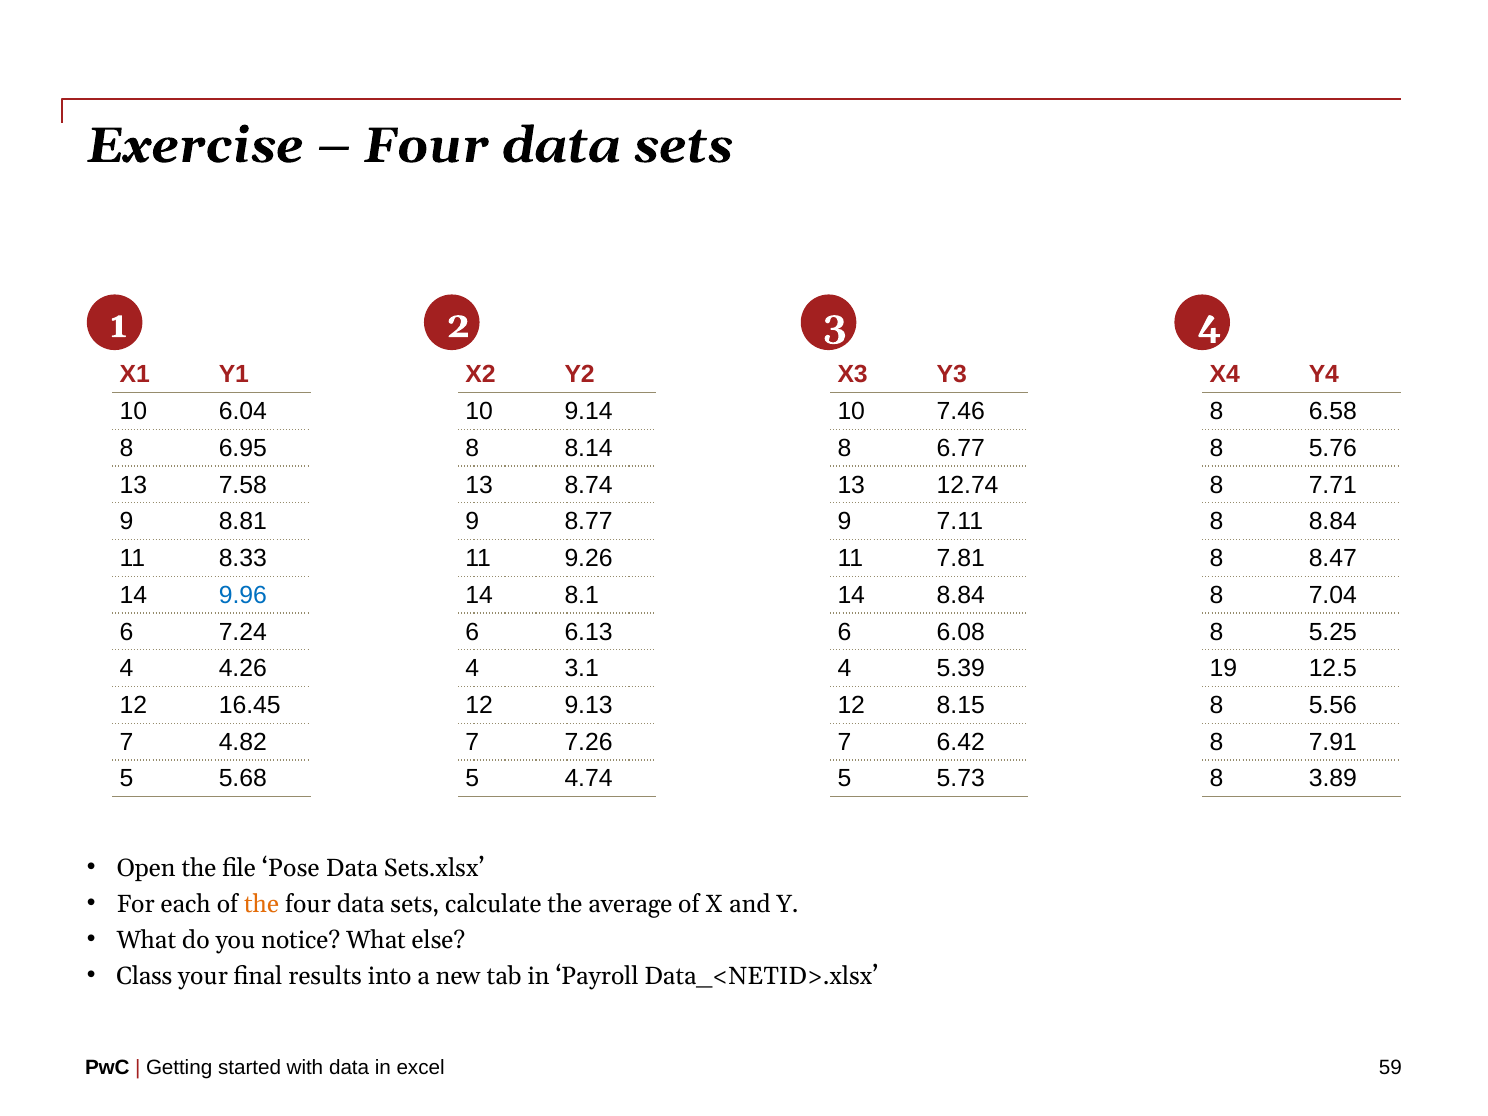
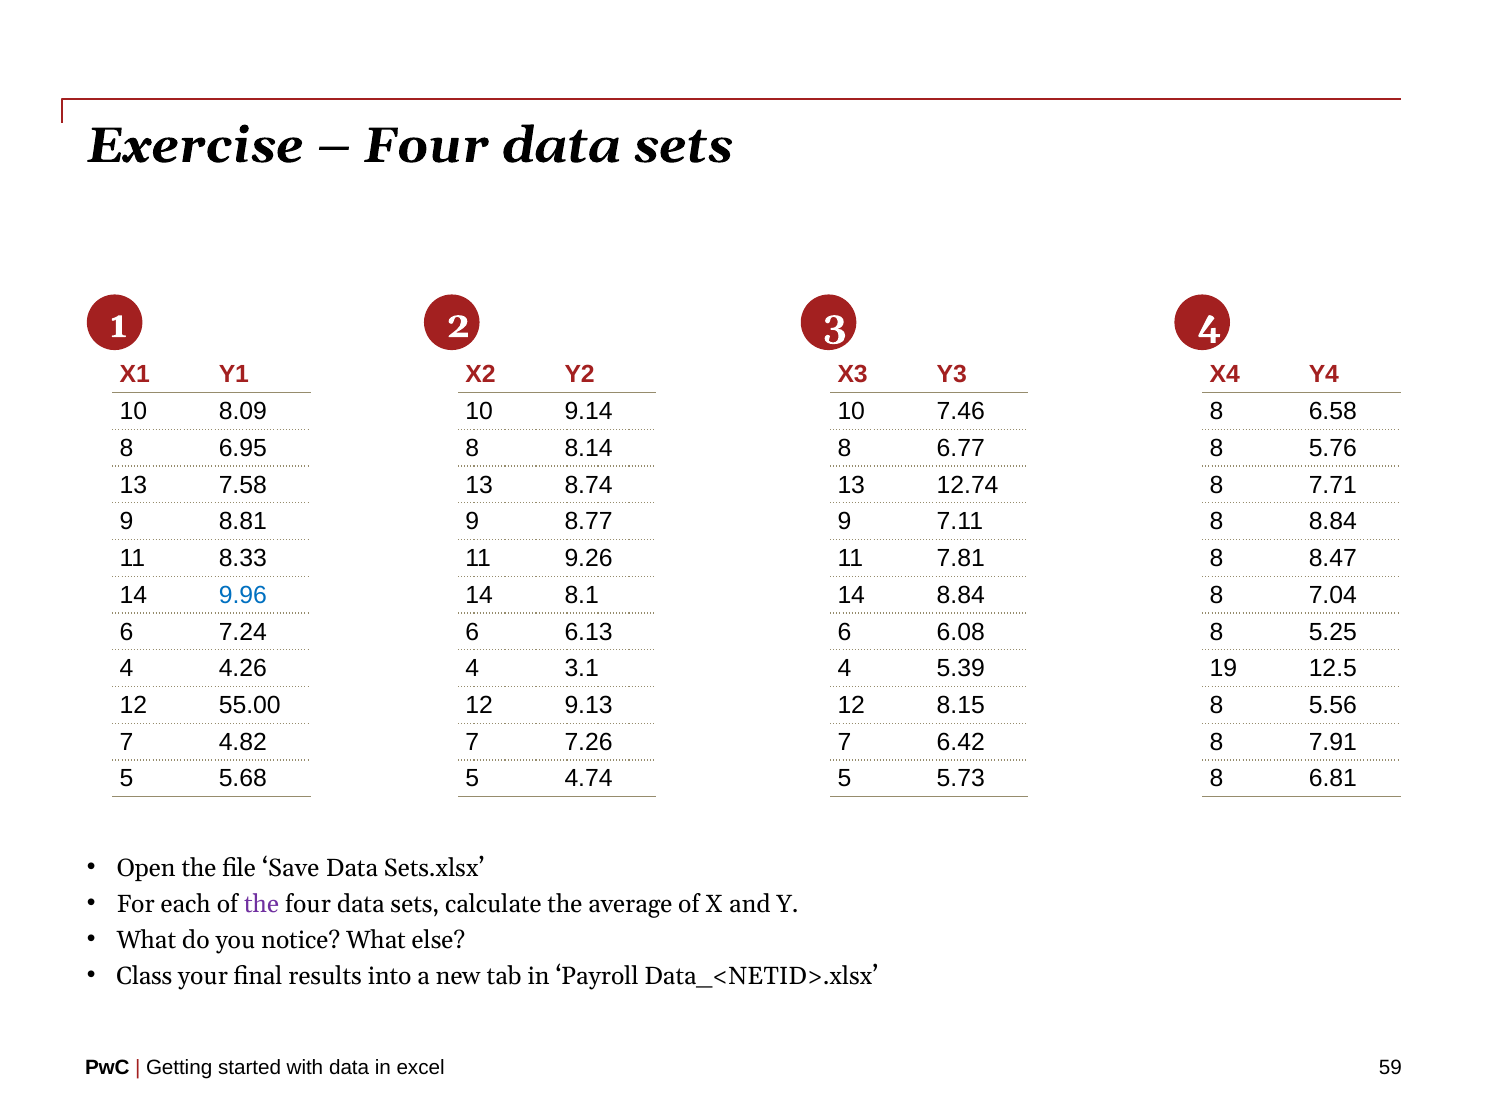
6.04: 6.04 -> 8.09
16.45: 16.45 -> 55.00
3.89: 3.89 -> 6.81
Pose: Pose -> Save
the at (262, 904) colour: orange -> purple
